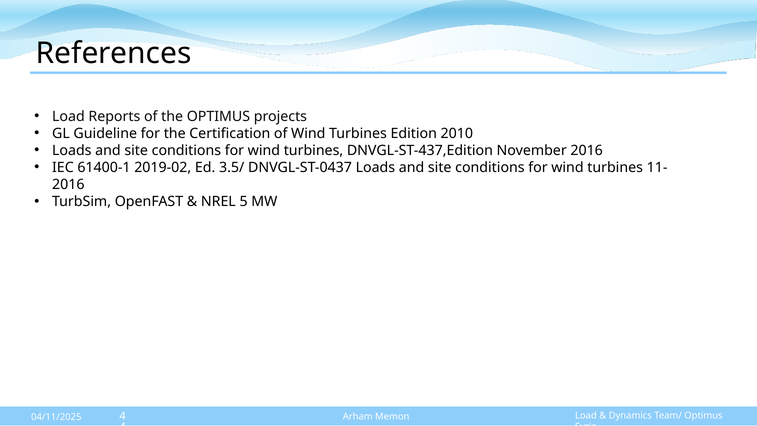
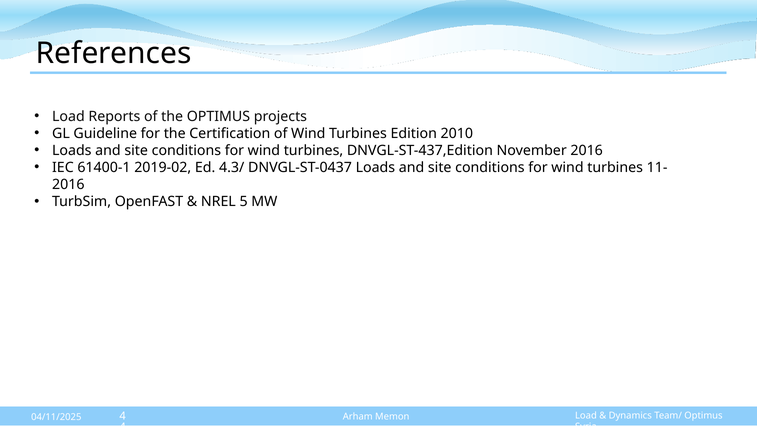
3.5/: 3.5/ -> 4.3/
